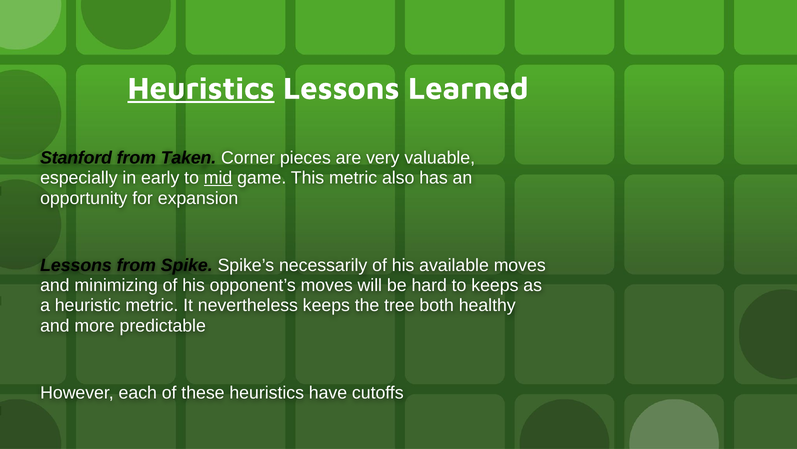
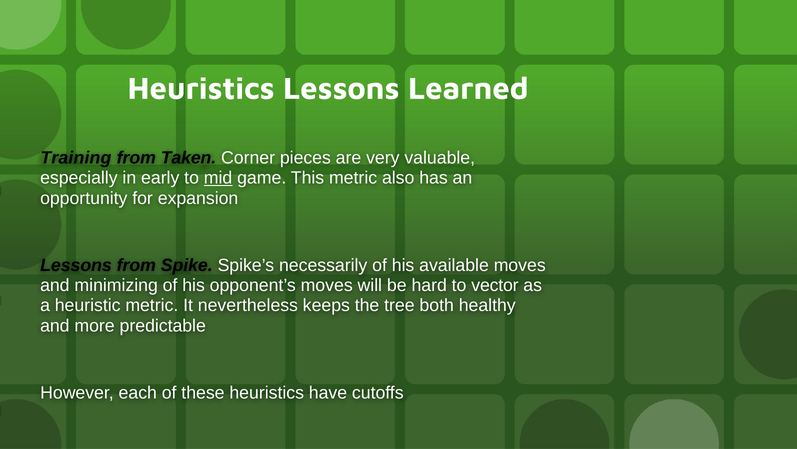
Heuristics at (201, 88) underline: present -> none
Stanford: Stanford -> Training
to keeps: keeps -> vector
